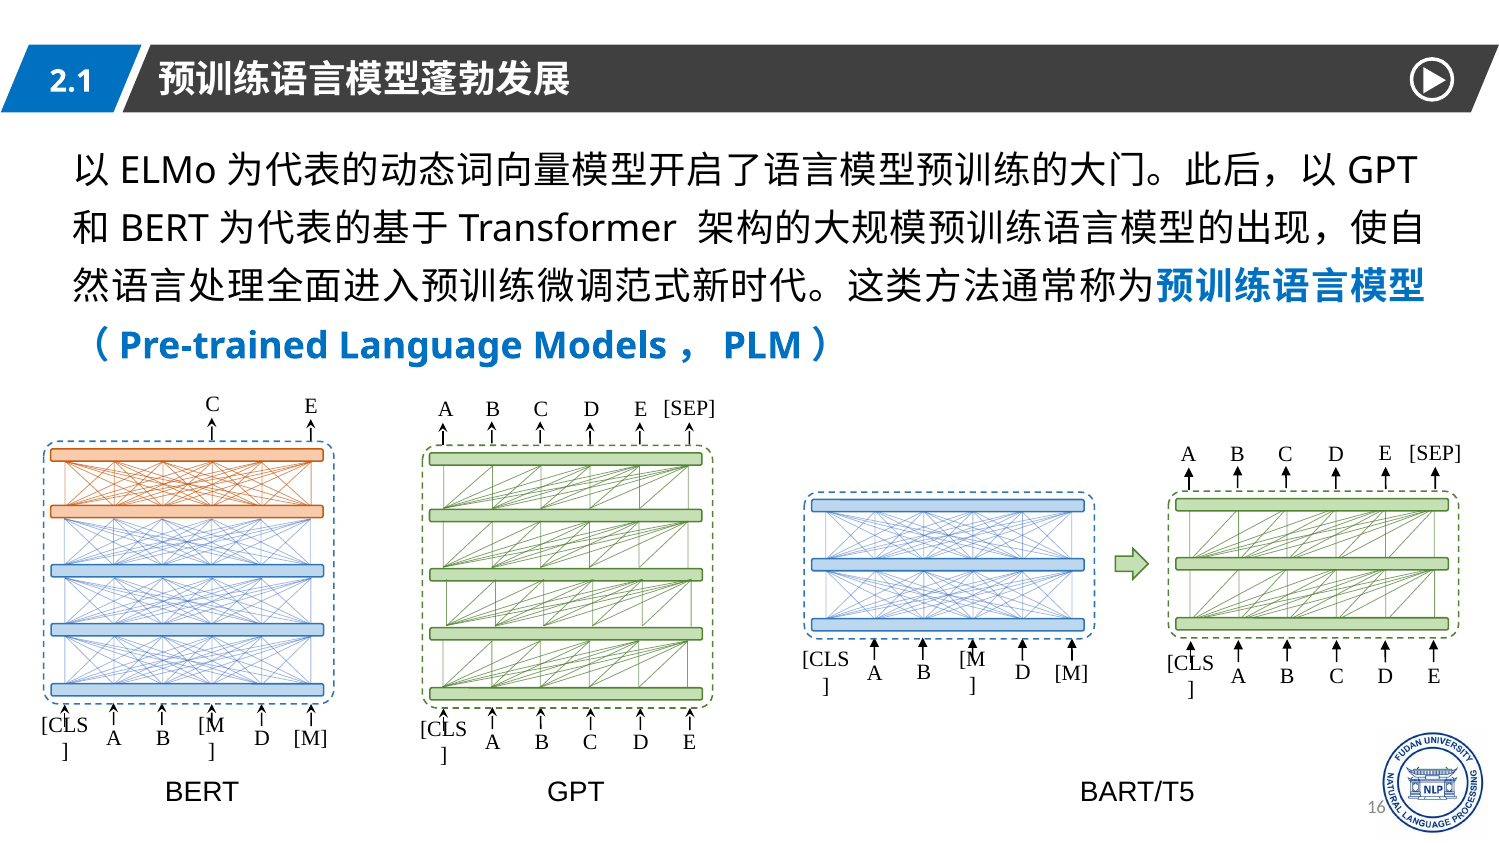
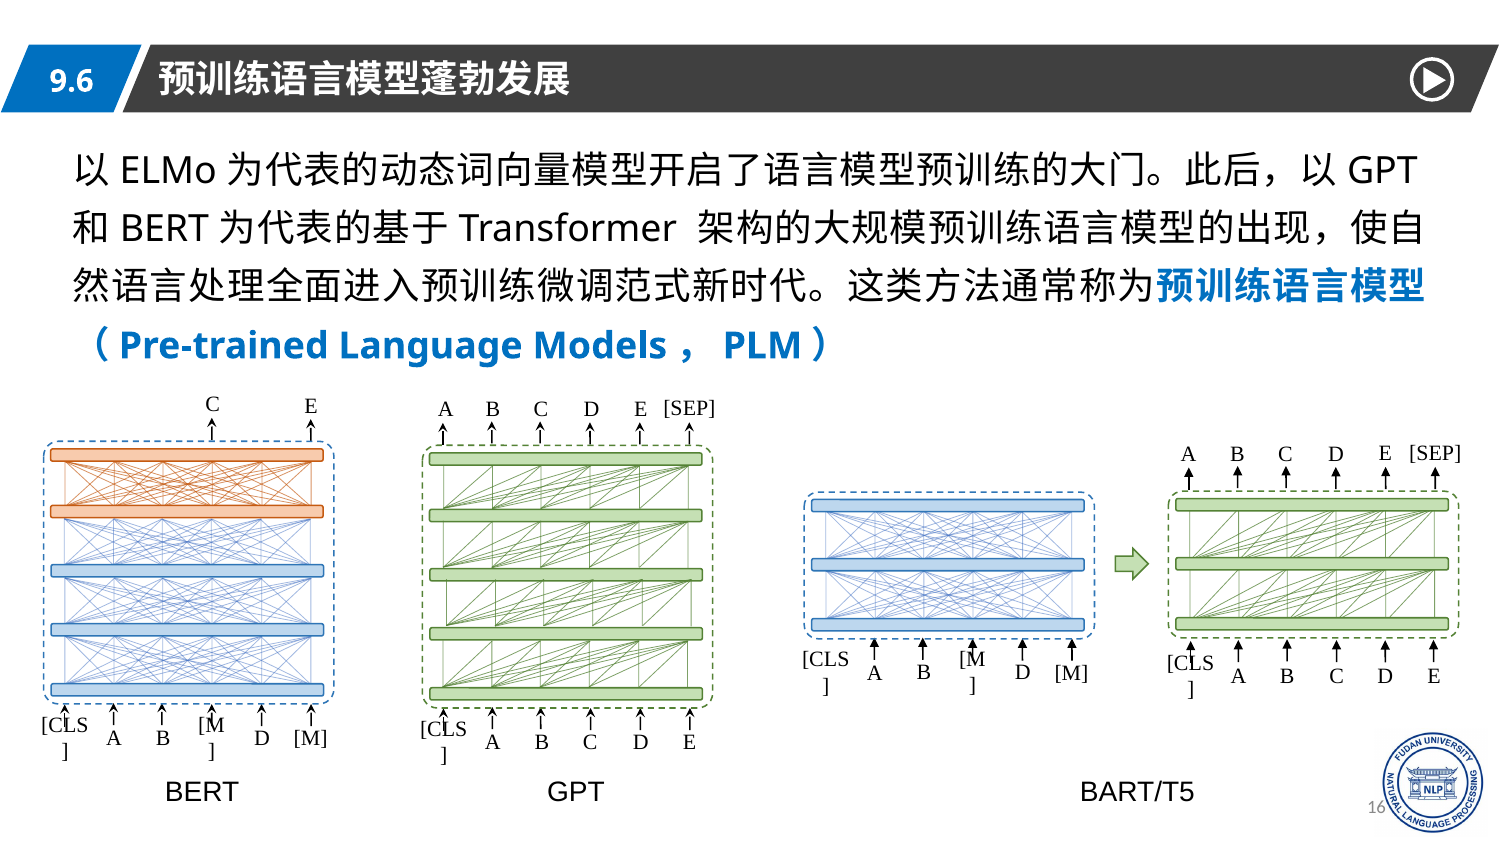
2.1: 2.1 -> 9.6
